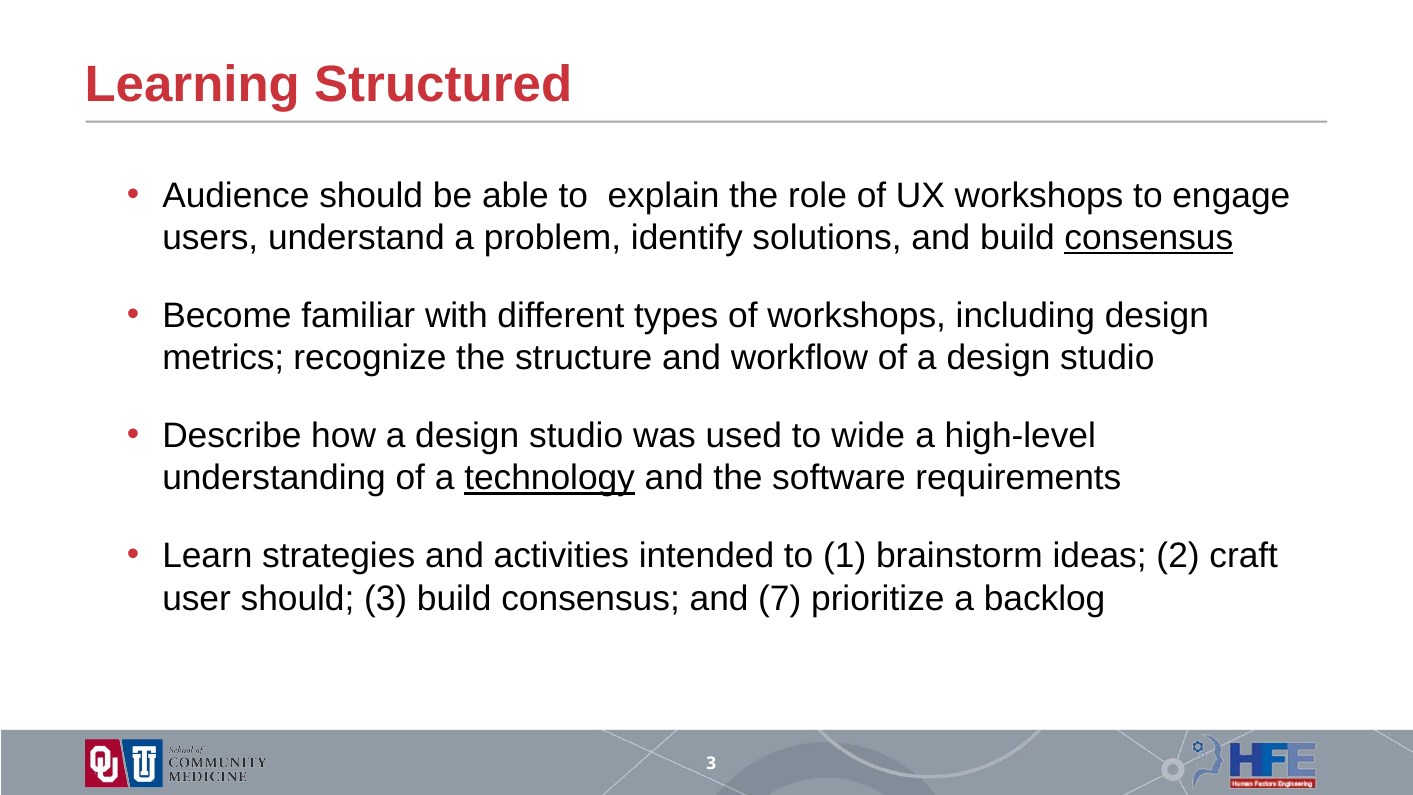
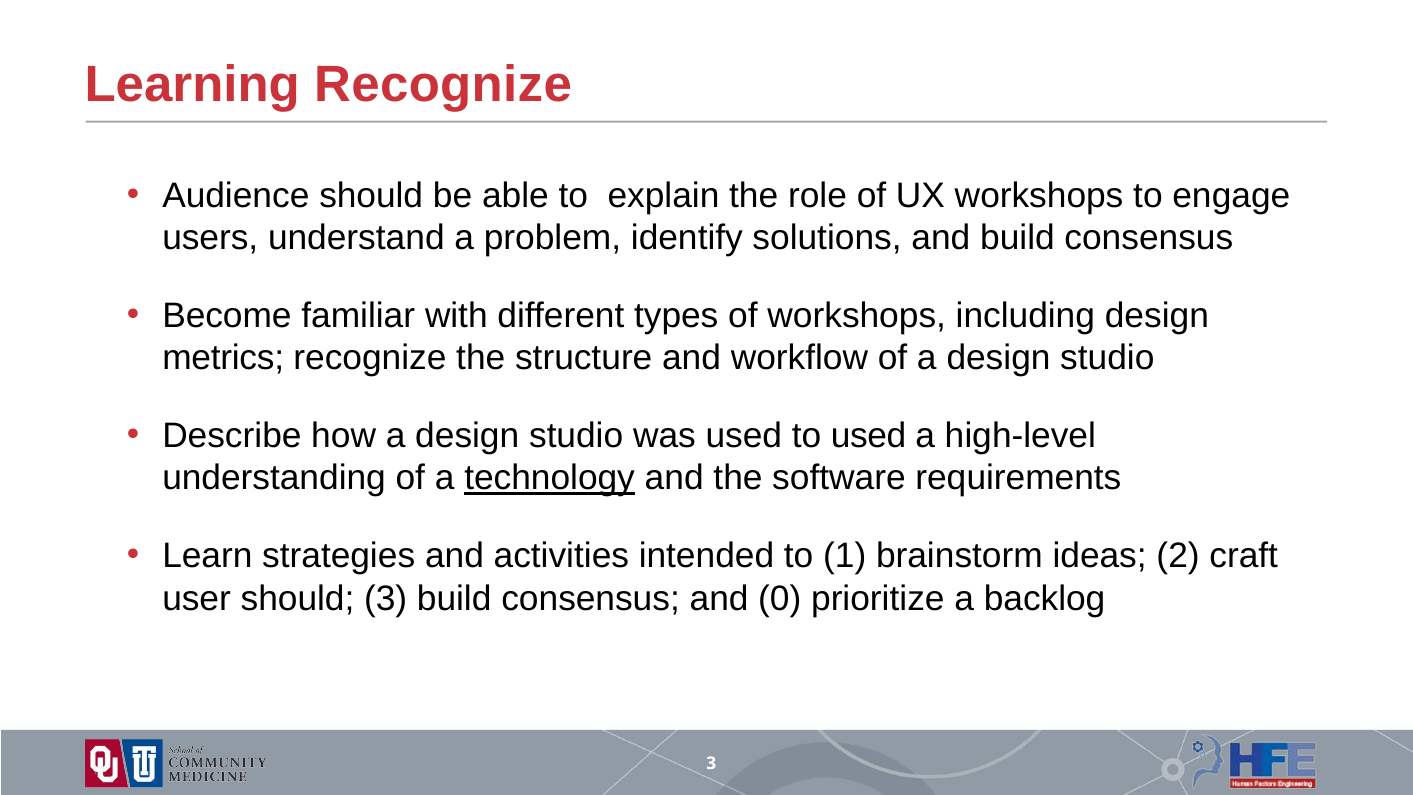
Learning Structured: Structured -> Recognize
consensus at (1149, 238) underline: present -> none
to wide: wide -> used
7: 7 -> 0
